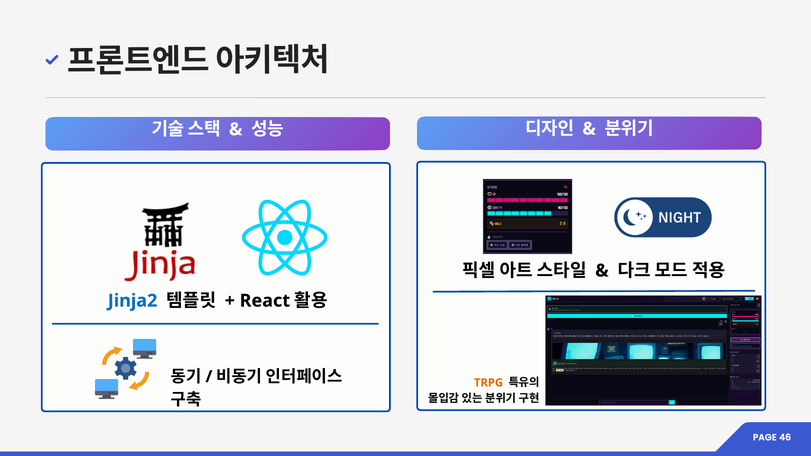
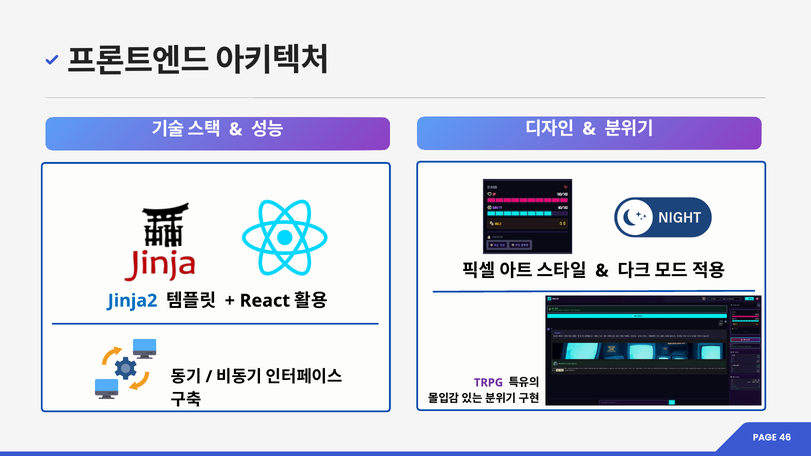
TRPG colour: orange -> purple
